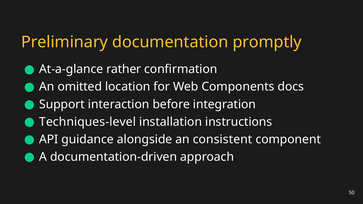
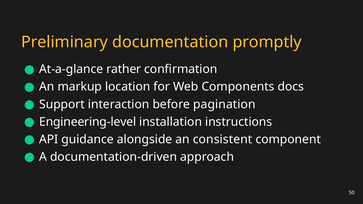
omitted: omitted -> markup
integration: integration -> pagination
Techniques-level: Techniques-level -> Engineering-level
